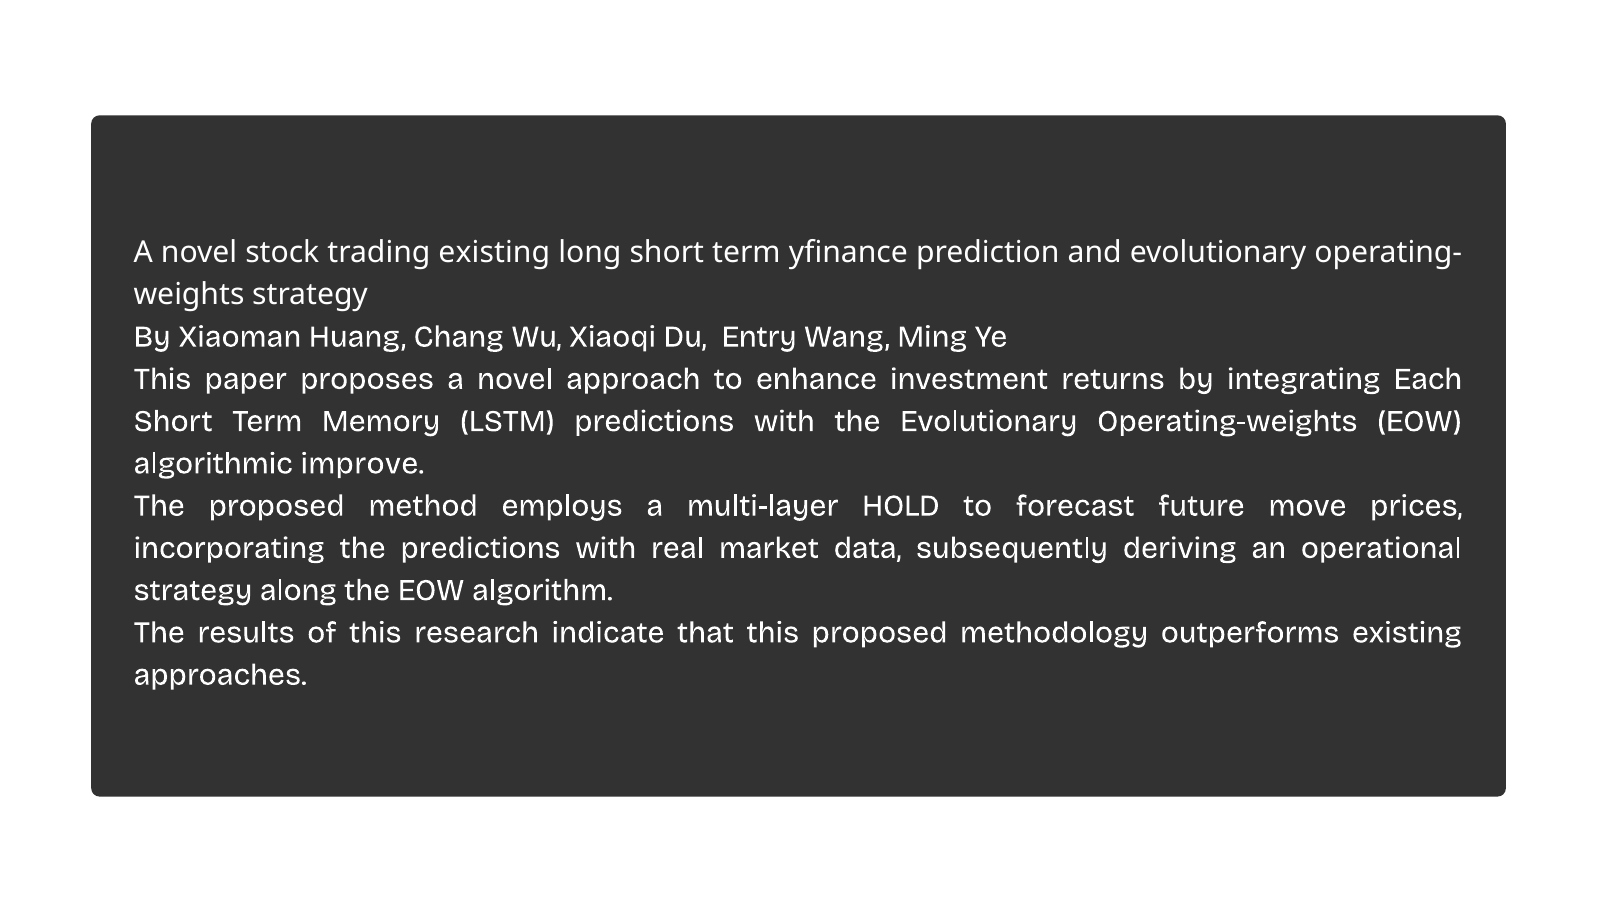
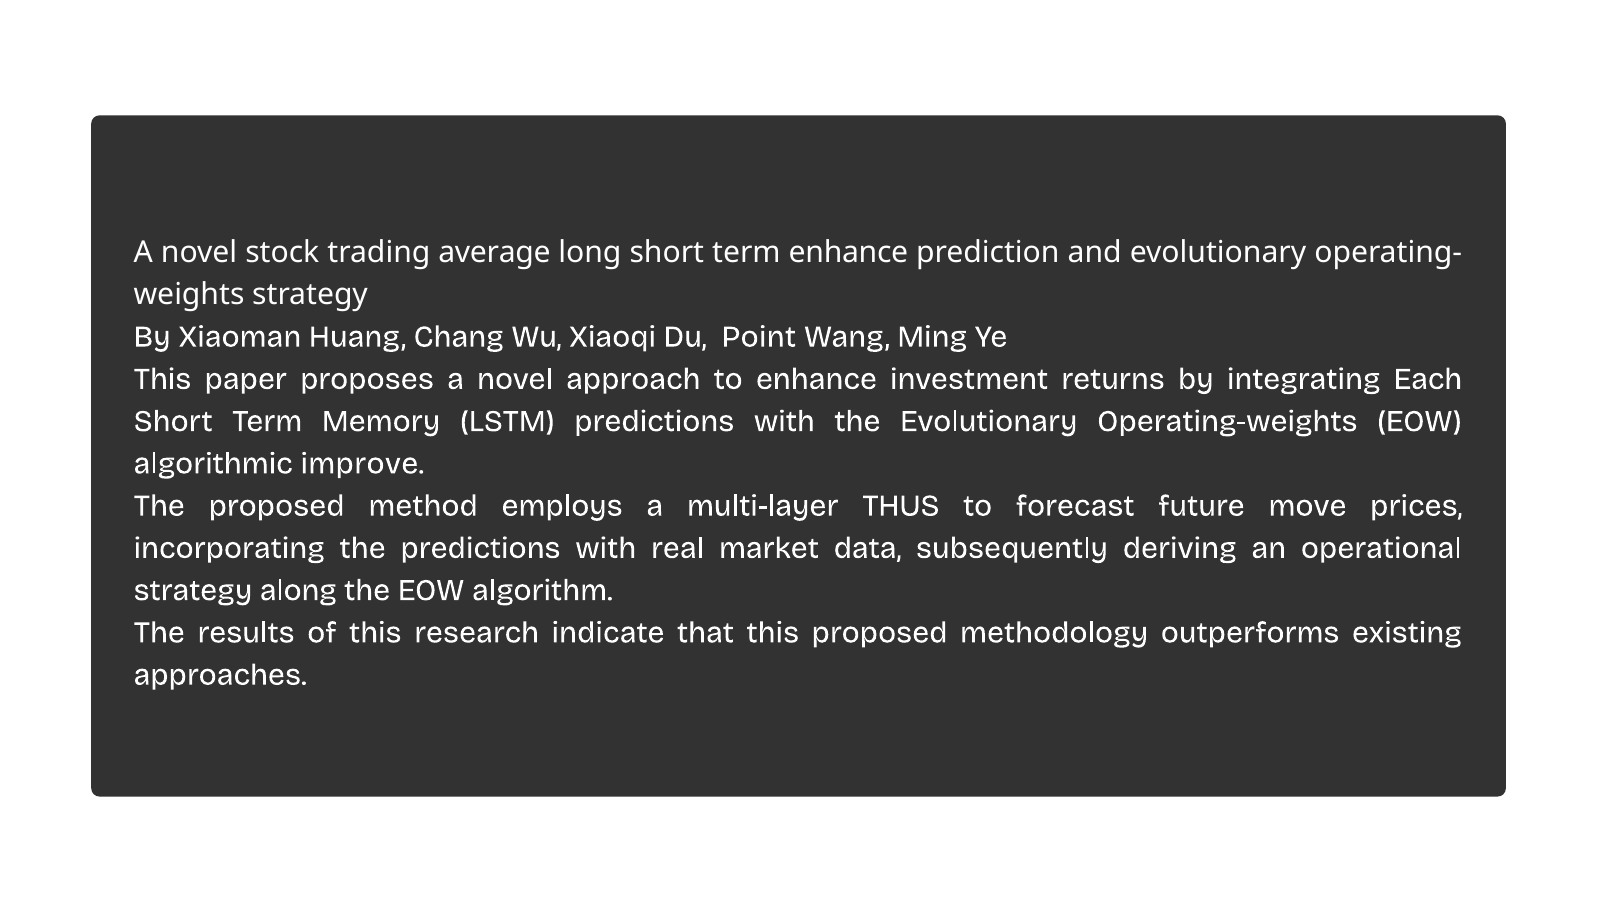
trading existing: existing -> average
term yfinance: yfinance -> enhance
Entry: Entry -> Point
HOLD: HOLD -> THUS
